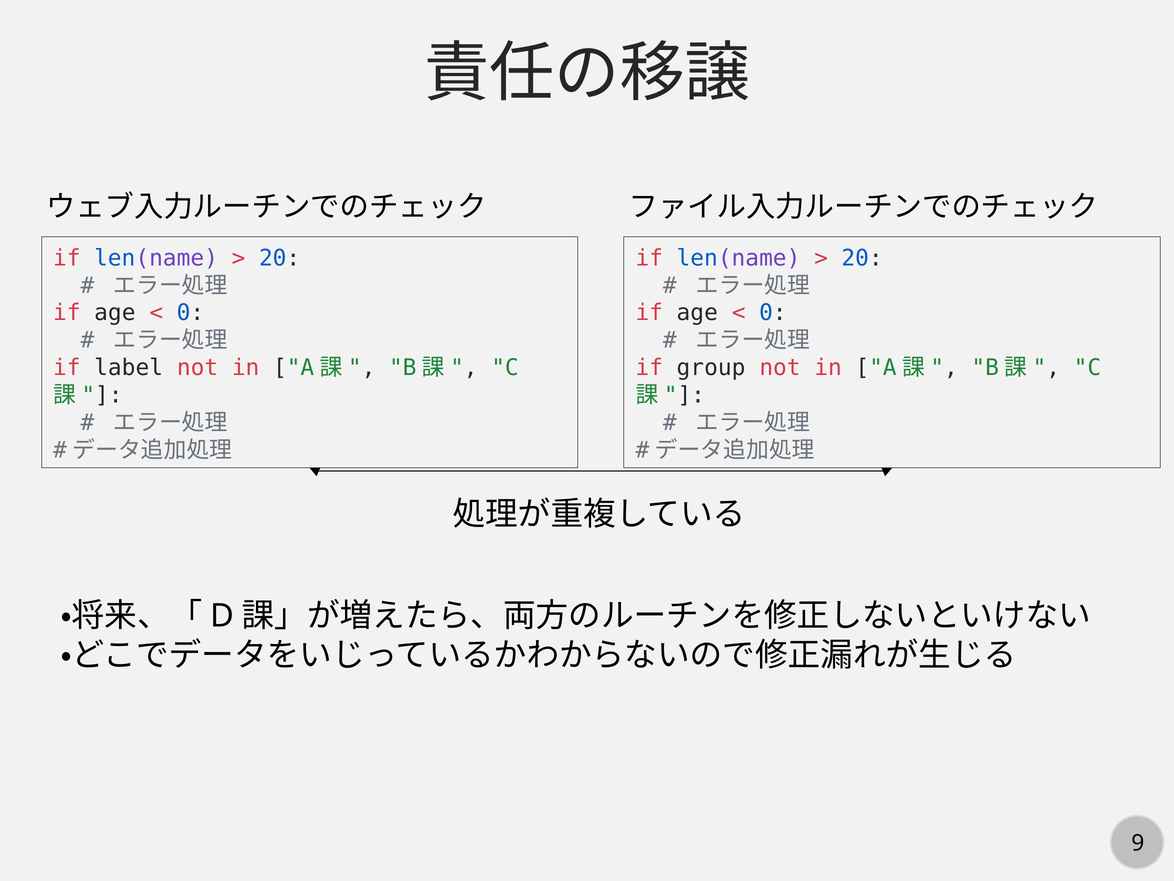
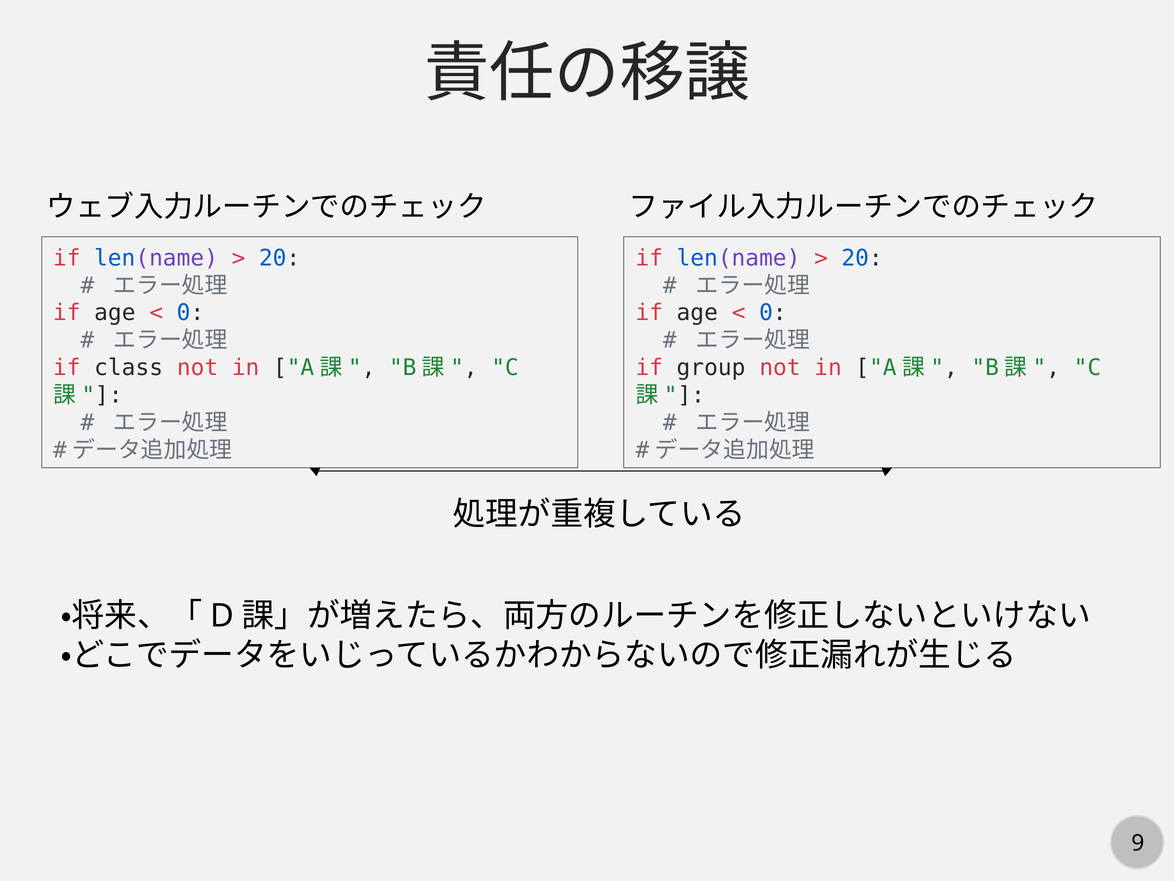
label: label -> class
